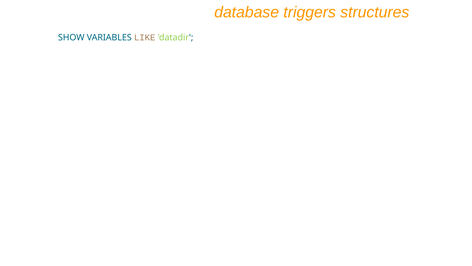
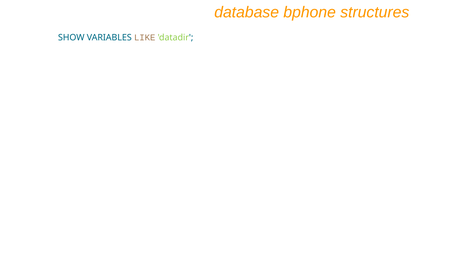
triggers: triggers -> bphone
